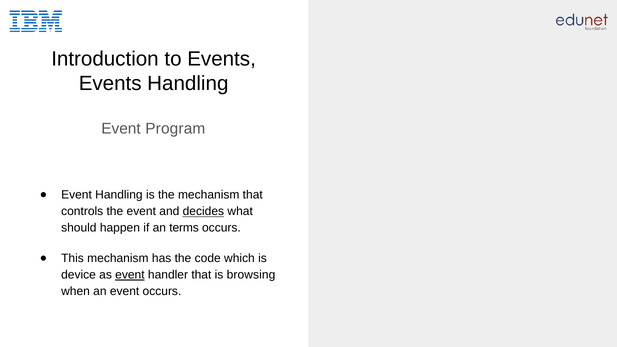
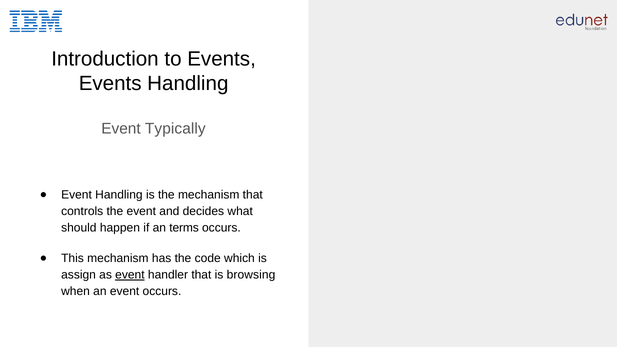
Program: Program -> Typically
decides underline: present -> none
device: device -> assign
